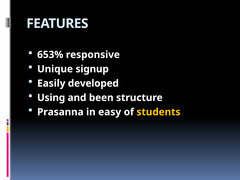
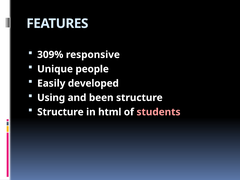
653%: 653% -> 309%
signup: signup -> people
Prasanna at (60, 112): Prasanna -> Structure
easy: easy -> html
students colour: yellow -> pink
